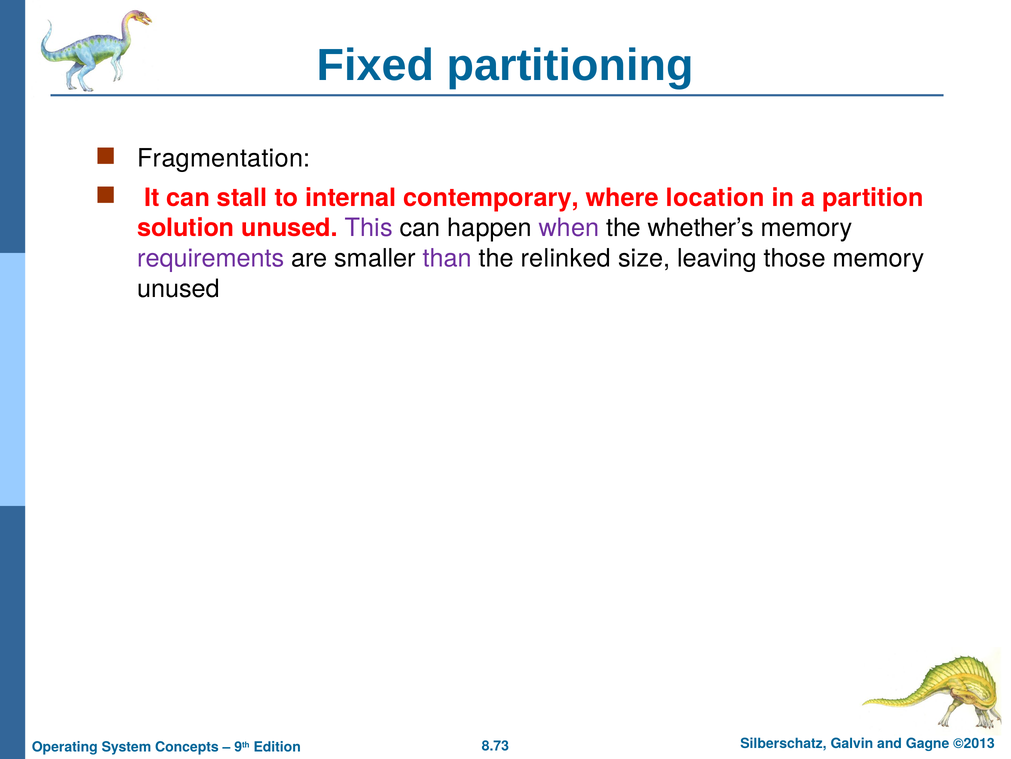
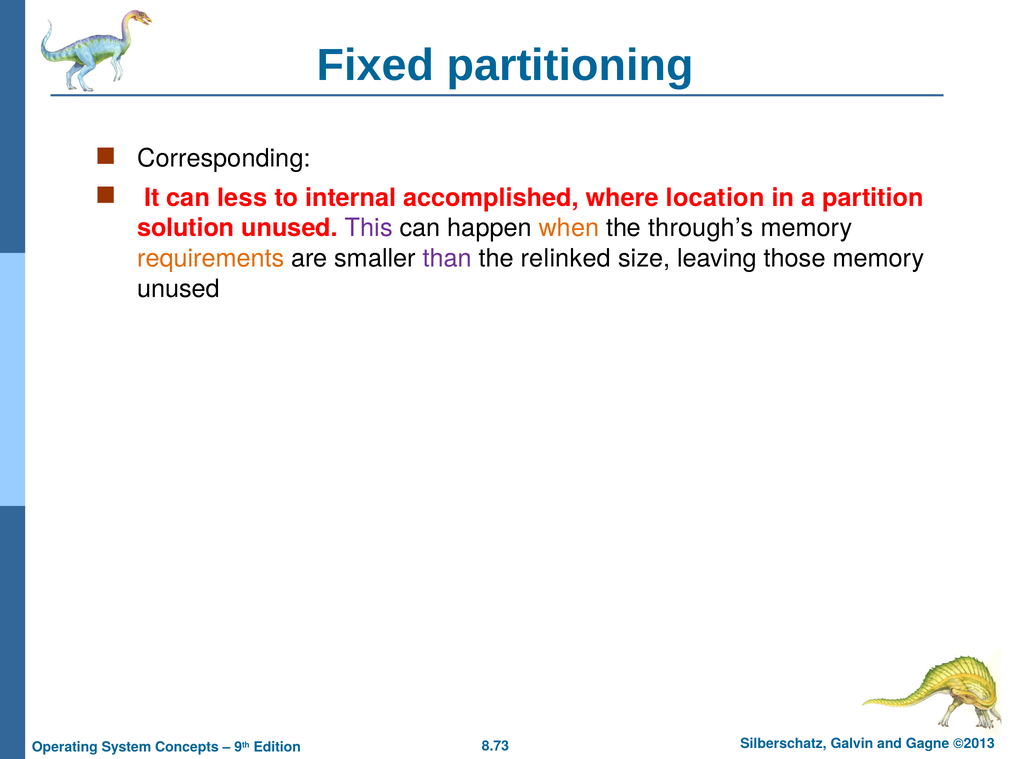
Fragmentation: Fragmentation -> Corresponding
stall: stall -> less
contemporary: contemporary -> accomplished
when colour: purple -> orange
whether’s: whether’s -> through’s
requirements colour: purple -> orange
